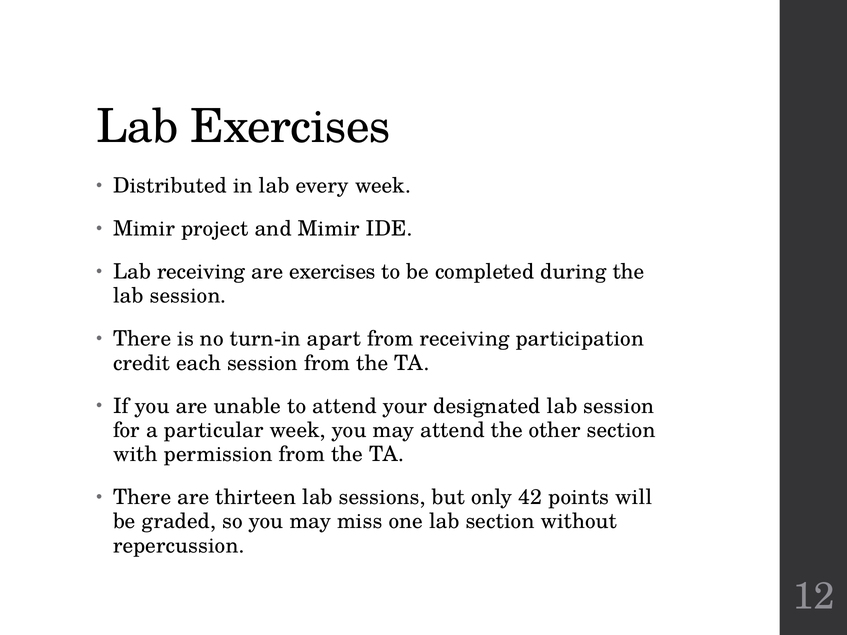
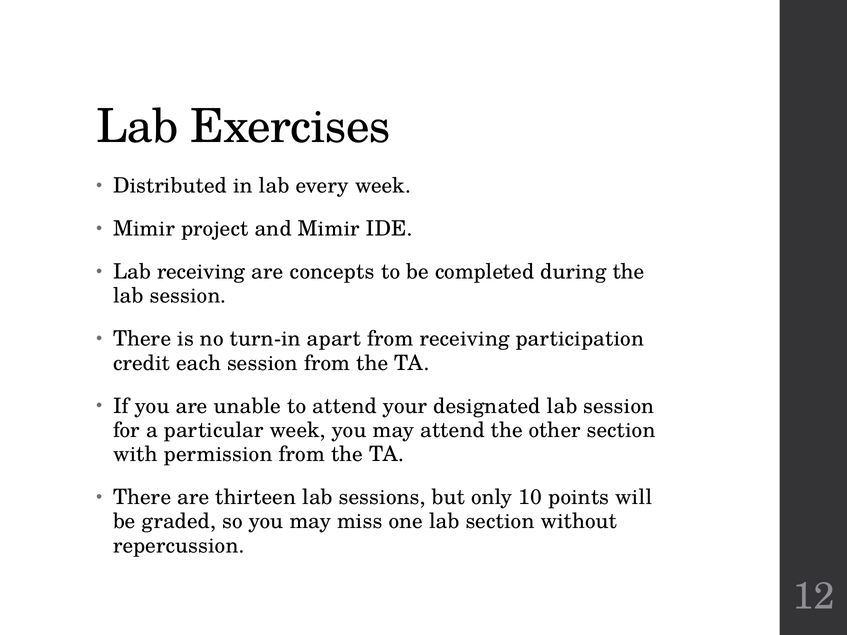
are exercises: exercises -> concepts
42: 42 -> 10
